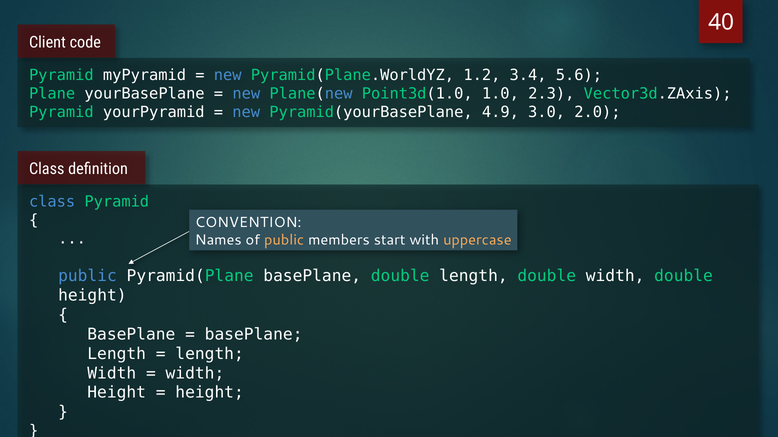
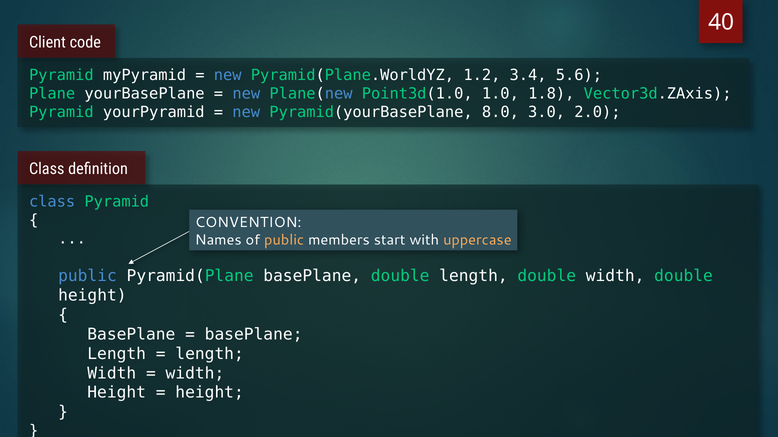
2.3: 2.3 -> 1.8
4.9: 4.9 -> 8.0
